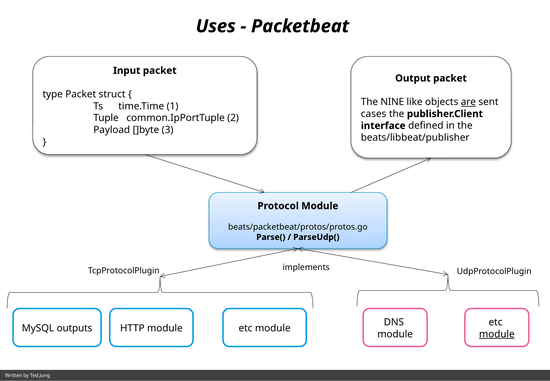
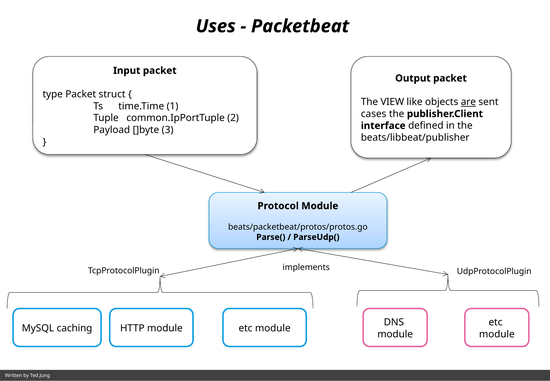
NINE: NINE -> VIEW
outputs: outputs -> caching
module at (497, 334) underline: present -> none
